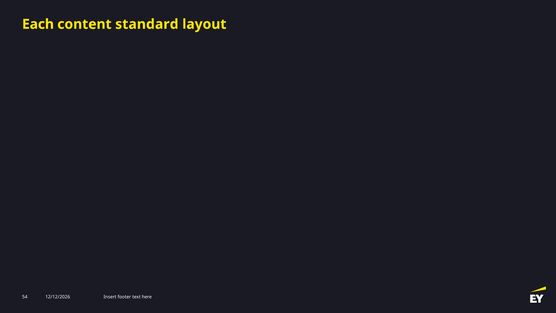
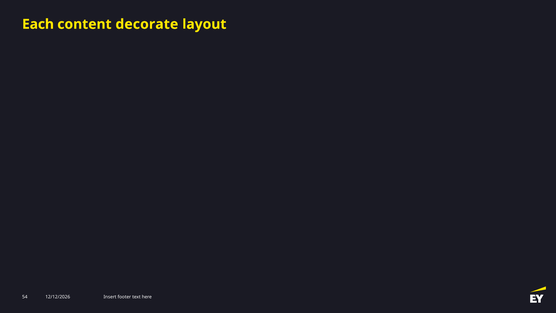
standard: standard -> decorate
